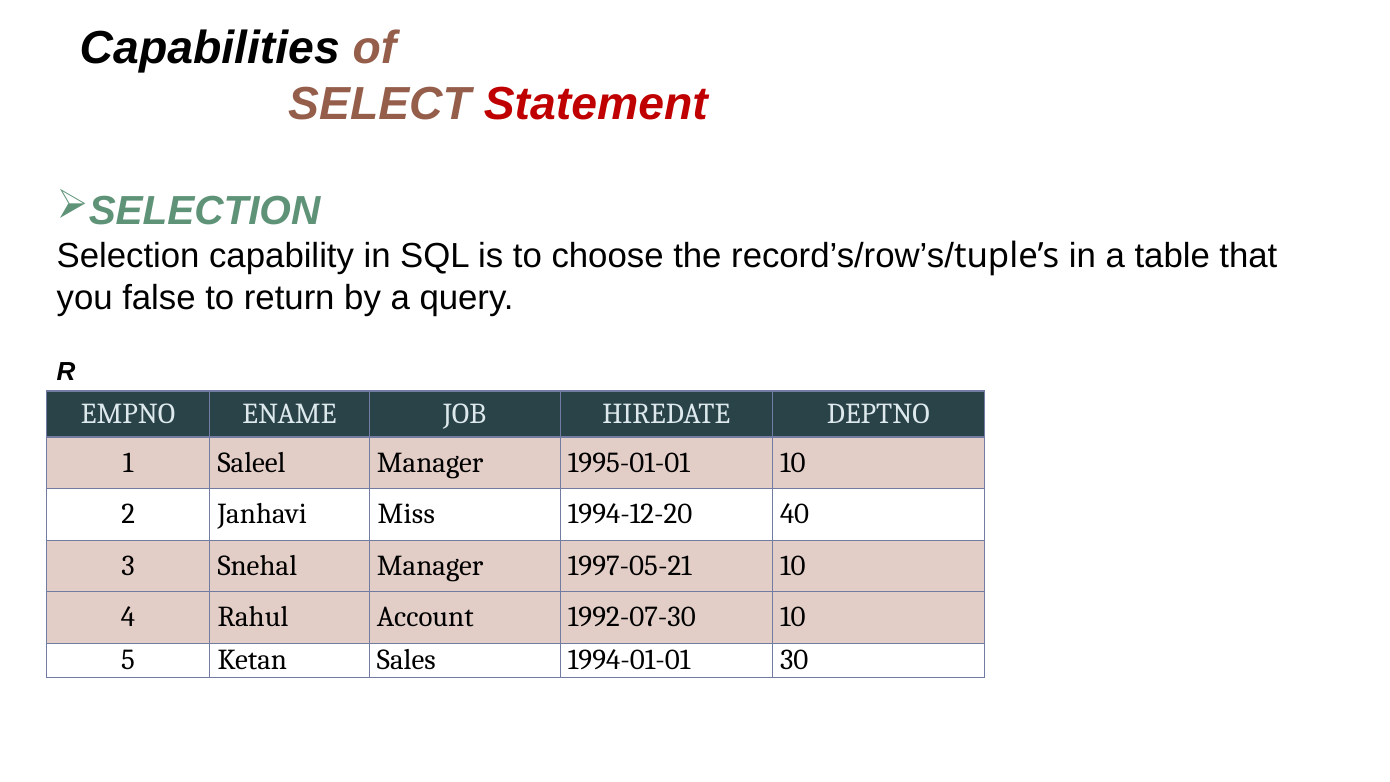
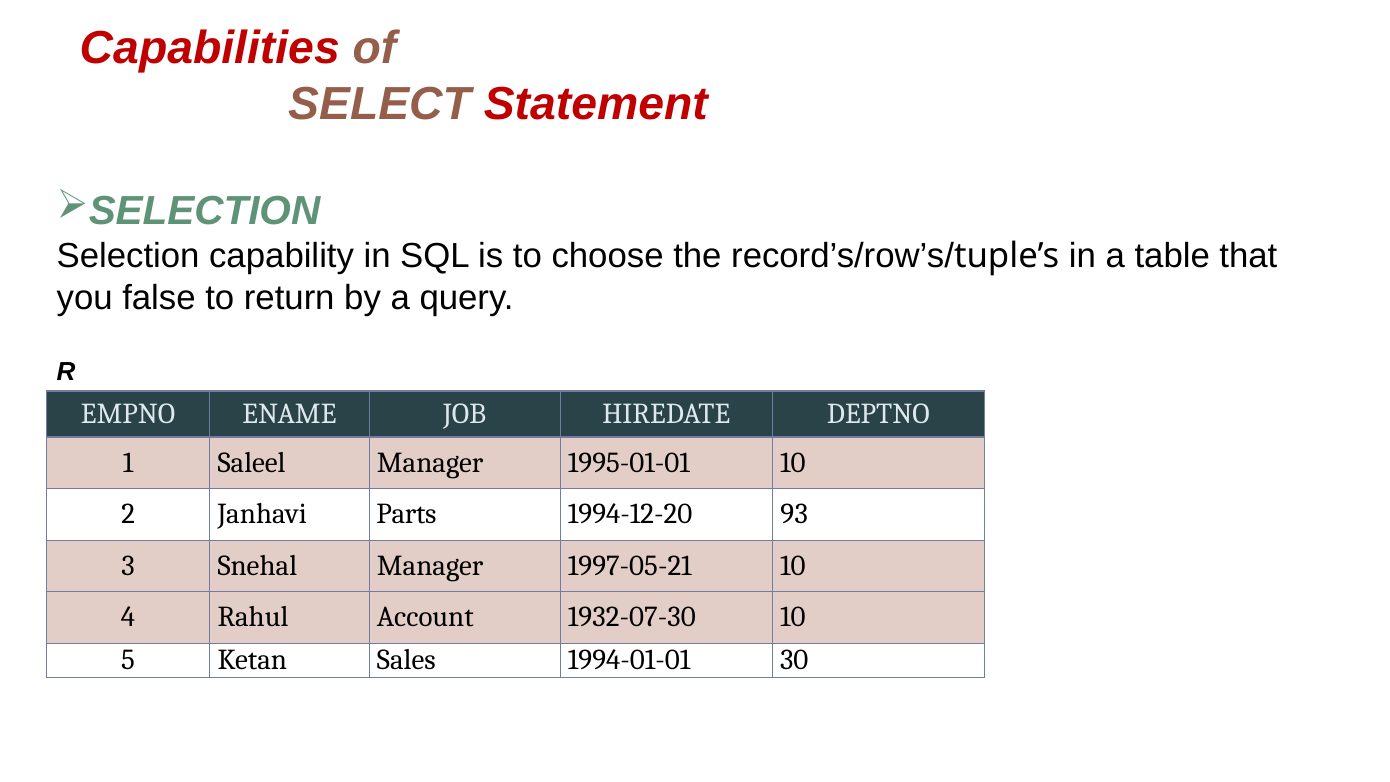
Capabilities colour: black -> red
Miss: Miss -> Parts
40: 40 -> 93
1992-07-30: 1992-07-30 -> 1932-07-30
